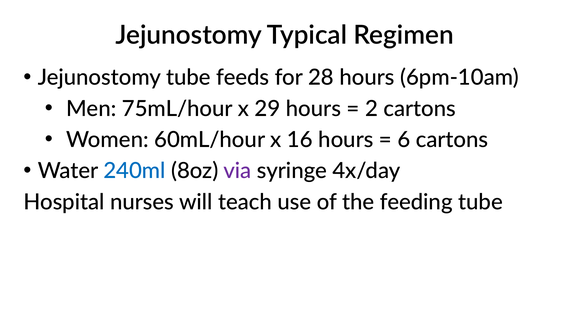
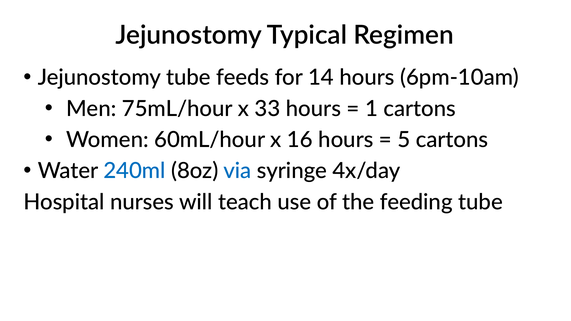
28: 28 -> 14
29: 29 -> 33
2: 2 -> 1
6: 6 -> 5
via colour: purple -> blue
